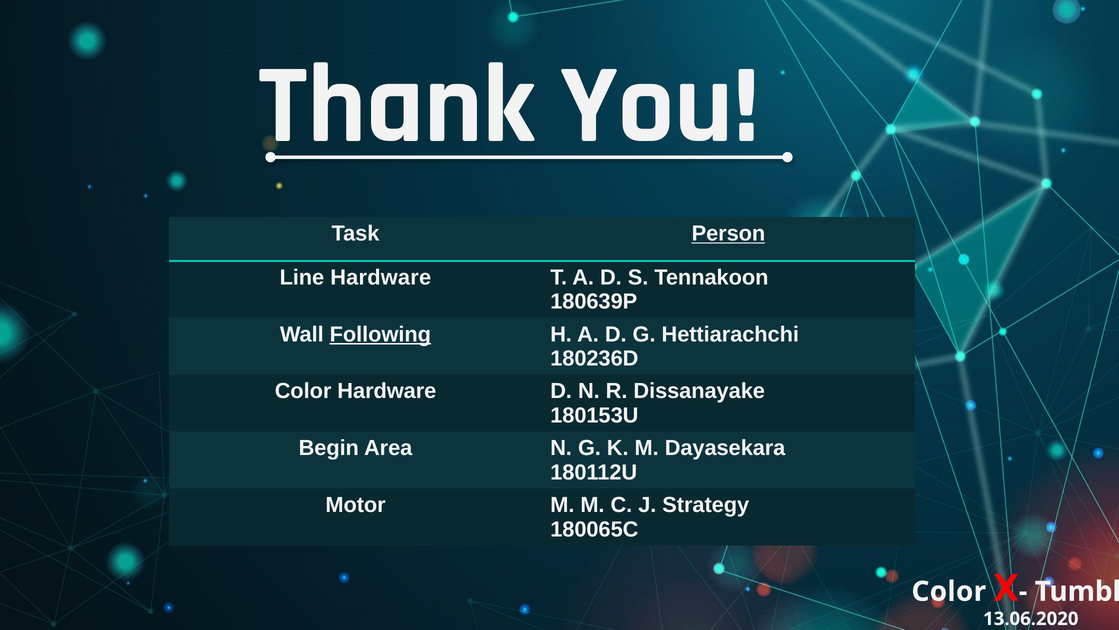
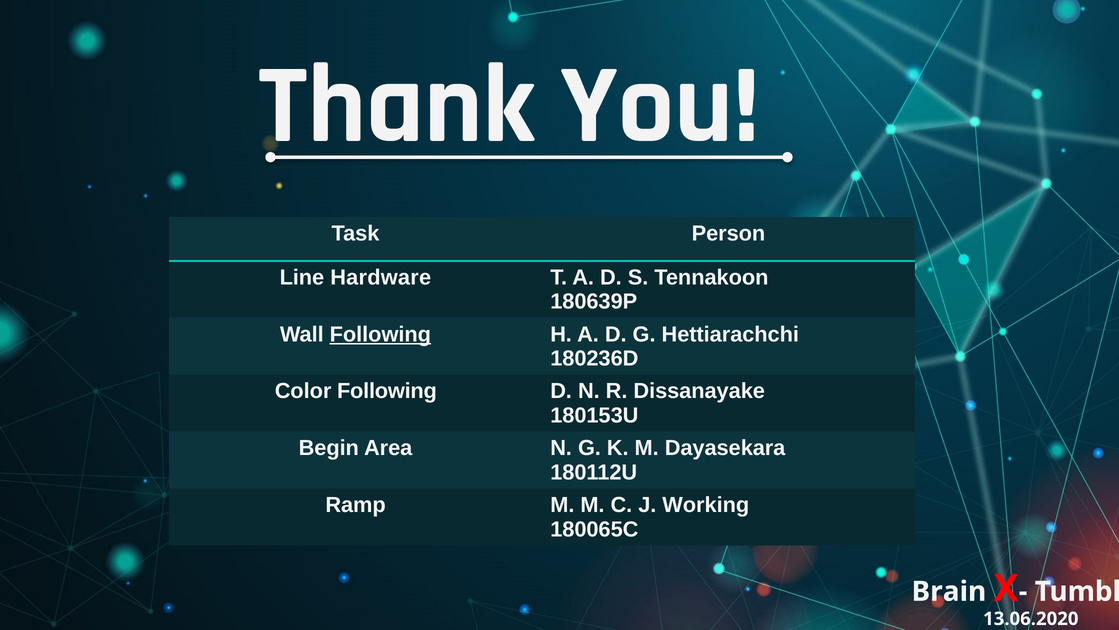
Person underline: present -> none
Color Hardware: Hardware -> Following
Motor: Motor -> Ramp
Strategy: Strategy -> Working
Color at (949, 591): Color -> Brain
